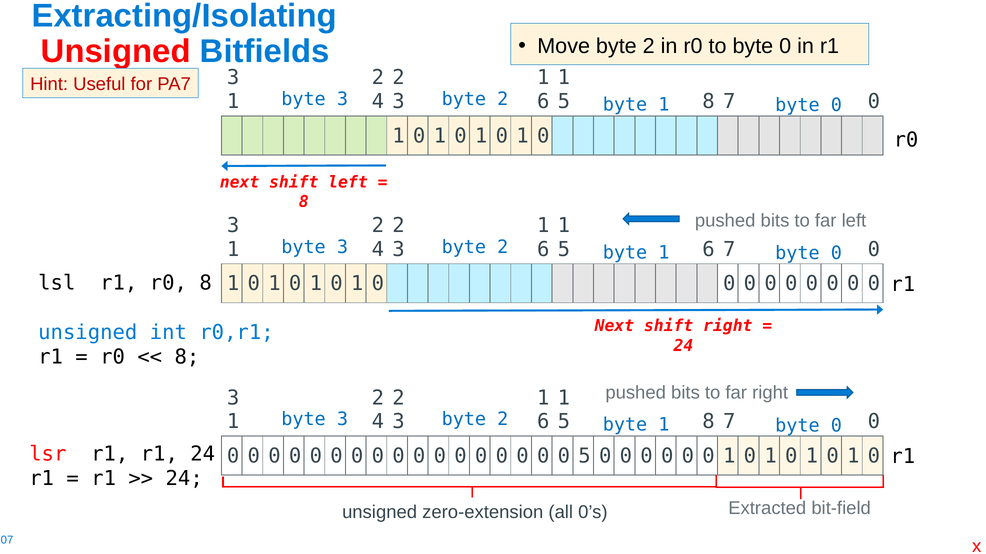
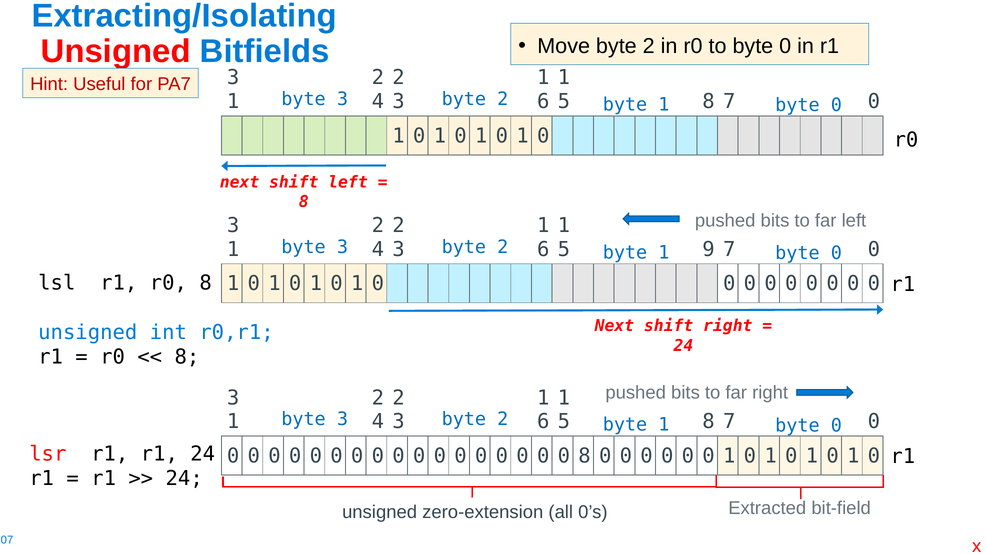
6 at (709, 250): 6 -> 9
0 5: 5 -> 8
